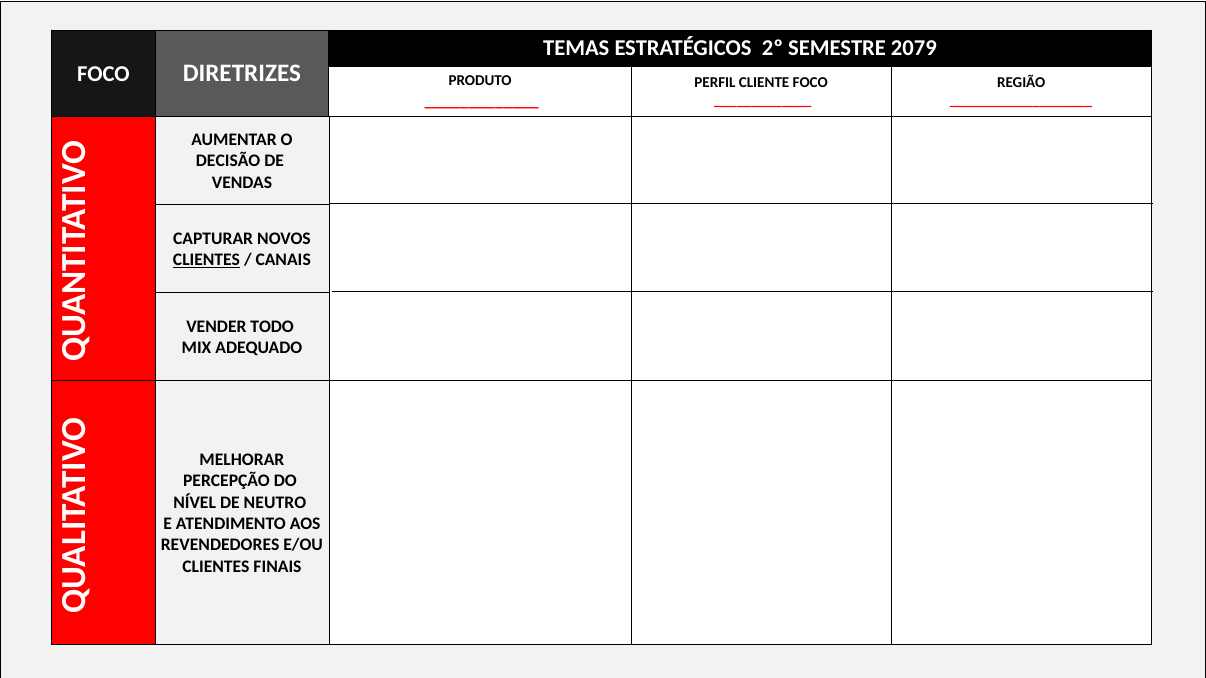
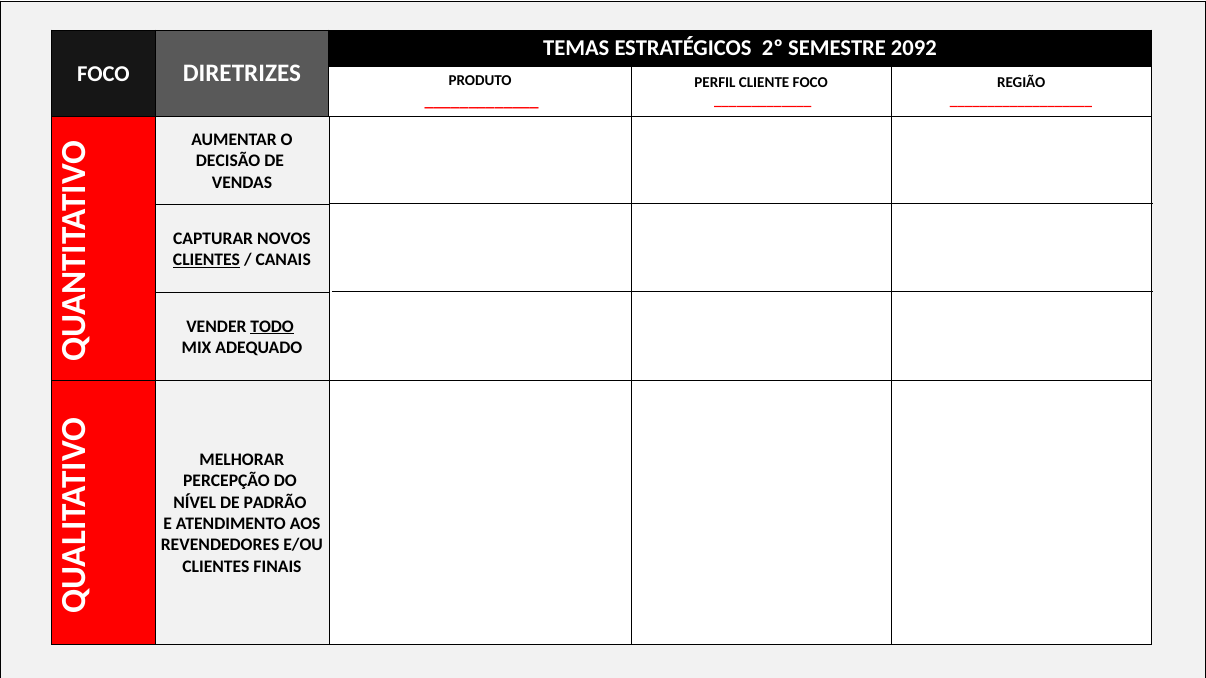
2079: 2079 -> 2092
TODO underline: none -> present
NEUTRO: NEUTRO -> PADRÃO
